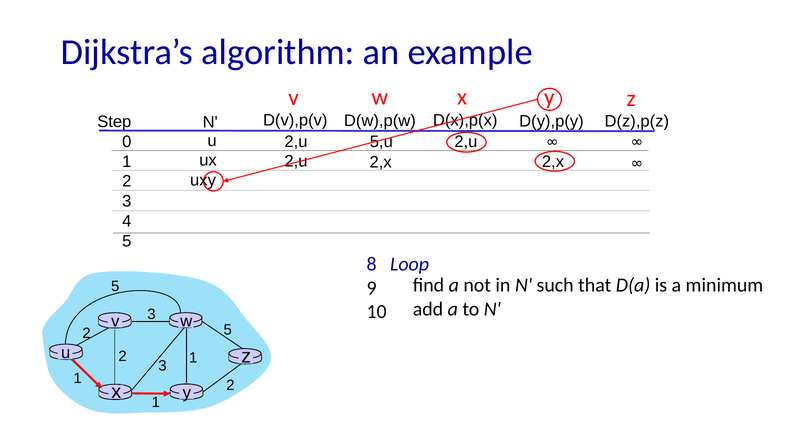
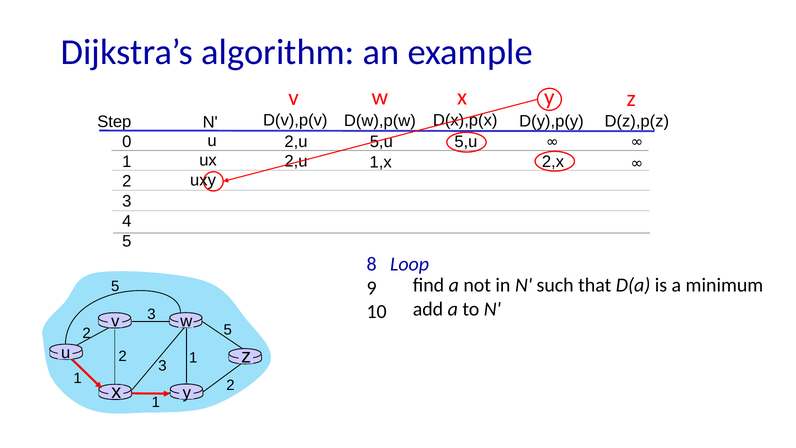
2,u at (466, 141): 2,u -> 5,u
2,x at (381, 162): 2,x -> 1,x
